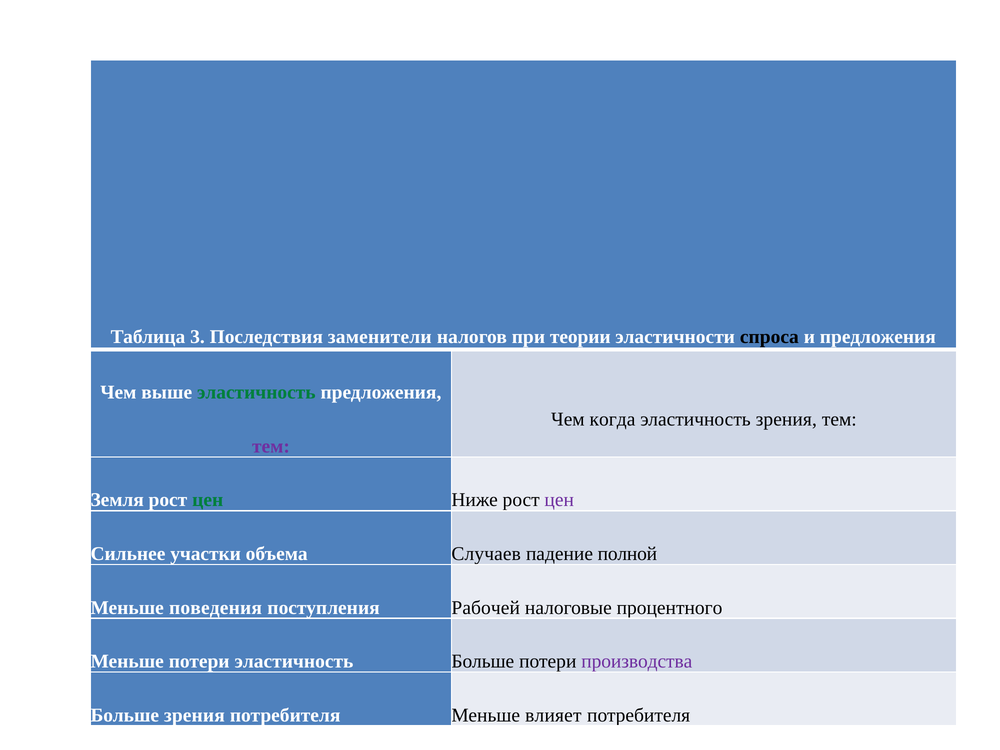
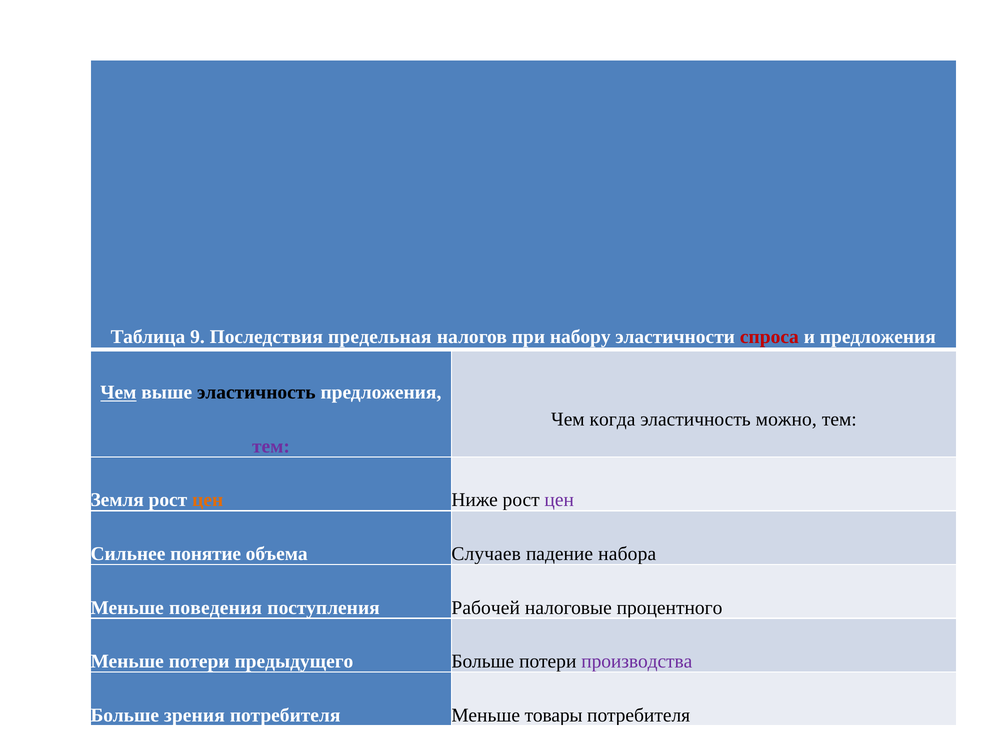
3: 3 -> 9
заменители: заменители -> предельная
теории: теории -> набору
спроса colour: black -> red
Чем at (118, 393) underline: none -> present
эластичность at (256, 393) colour: green -> black
эластичность зрения: зрения -> можно
цен at (208, 500) colour: green -> orange
участки: участки -> понятие
полной: полной -> набора
потери эластичность: эластичность -> предыдущего
влияет: влияет -> товары
